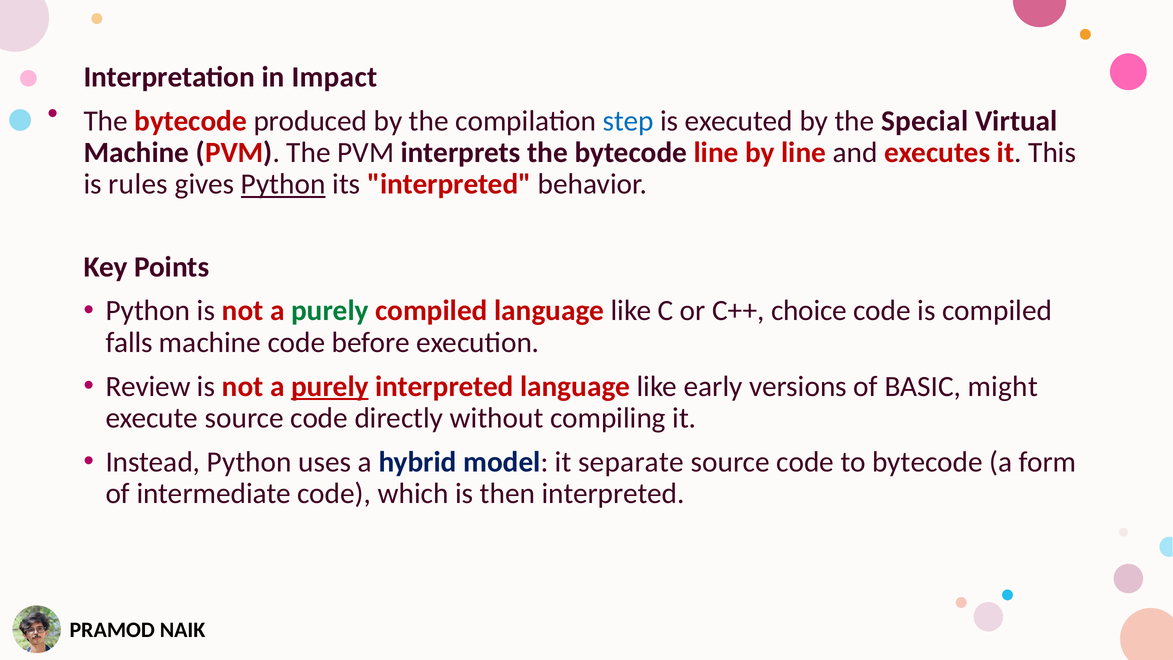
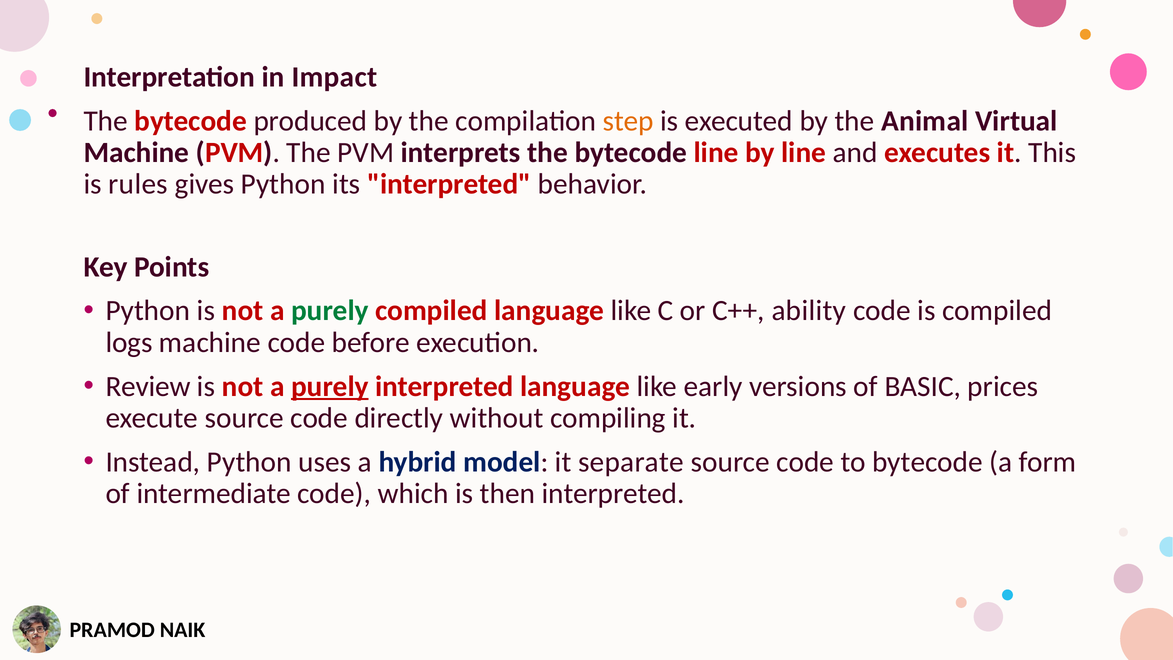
step colour: blue -> orange
Special: Special -> Animal
Python at (283, 184) underline: present -> none
choice: choice -> ability
falls: falls -> logs
might: might -> prices
